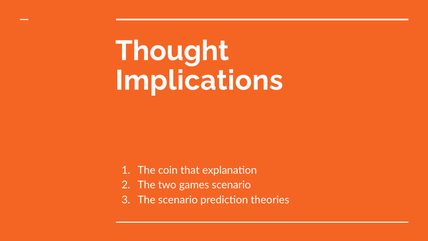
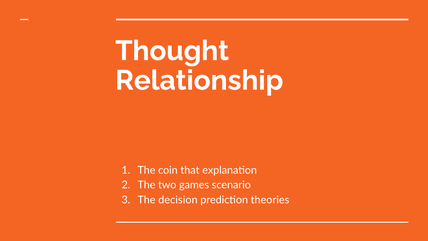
Implications: Implications -> Relationship
The scenario: scenario -> decision
